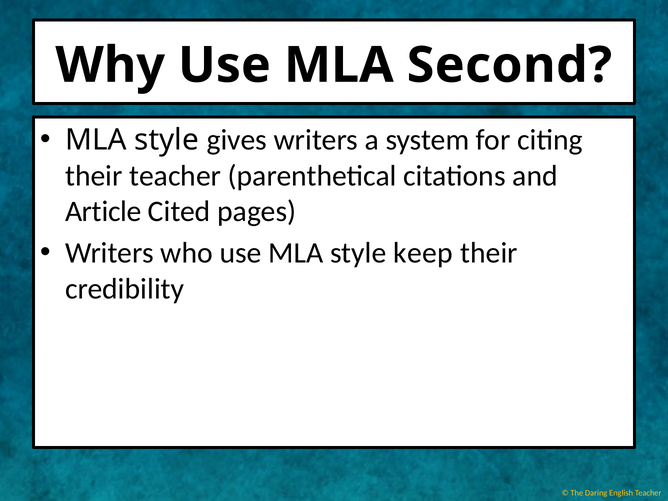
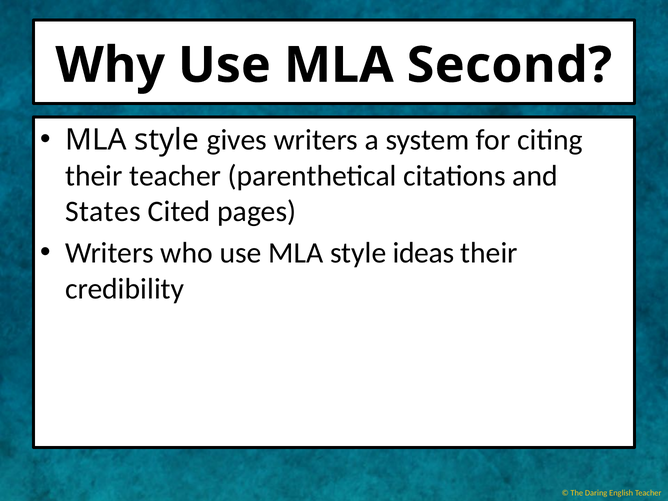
Article: Article -> States
keep: keep -> ideas
